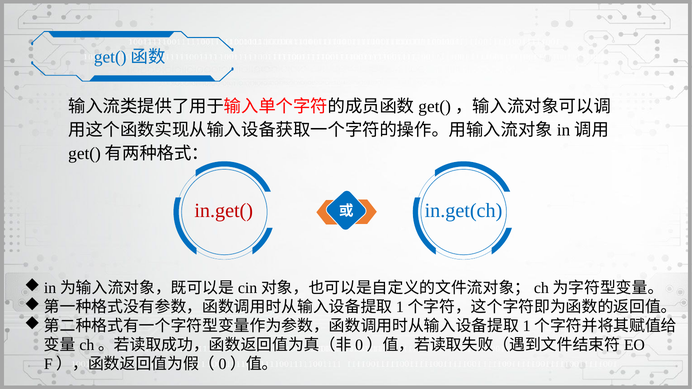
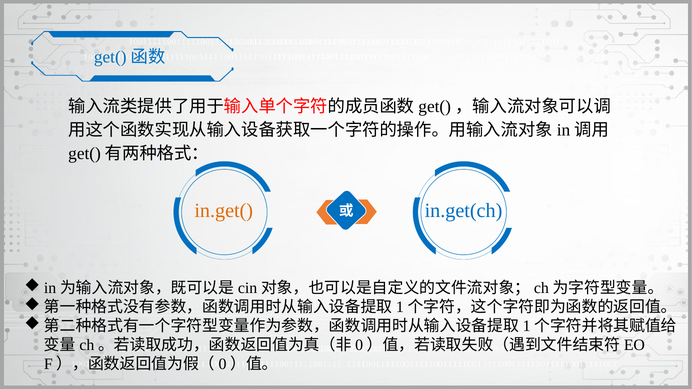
in.get( colour: red -> orange
